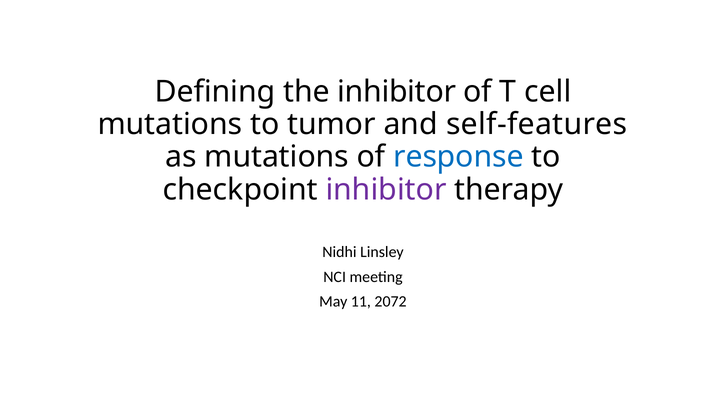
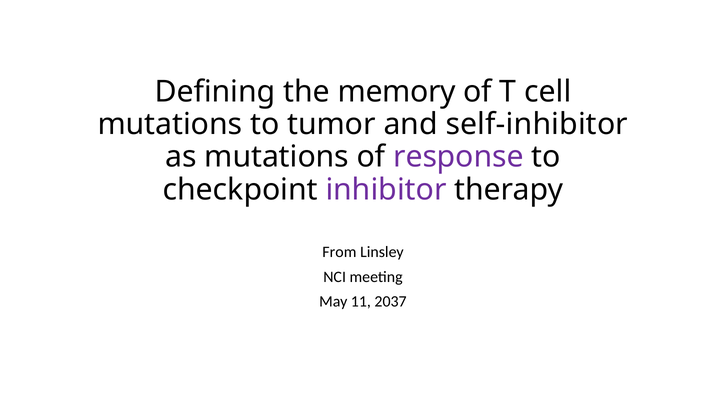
the inhibitor: inhibitor -> memory
self-features: self-features -> self-inhibitor
response colour: blue -> purple
Nidhi: Nidhi -> From
2072: 2072 -> 2037
